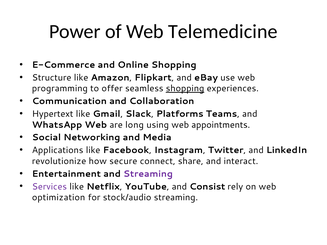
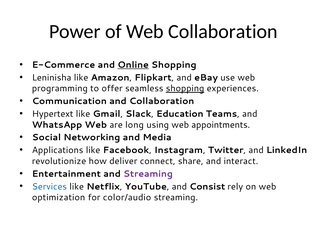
Web Telemedicine: Telemedicine -> Collaboration
Online underline: none -> present
Structure: Structure -> Leninisha
Platforms: Platforms -> Education
secure: secure -> deliver
Services colour: purple -> blue
stock/audio: stock/audio -> color/audio
